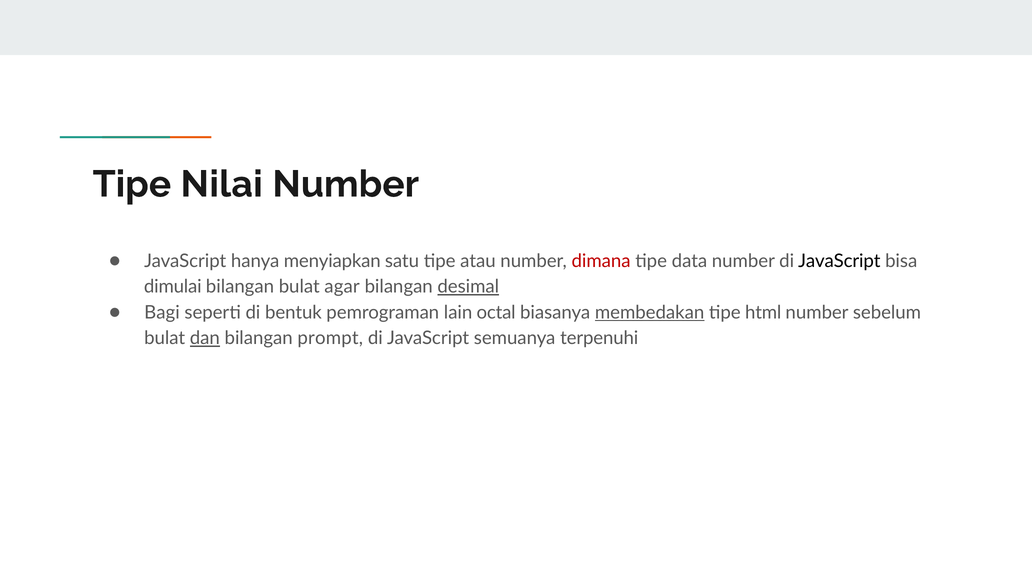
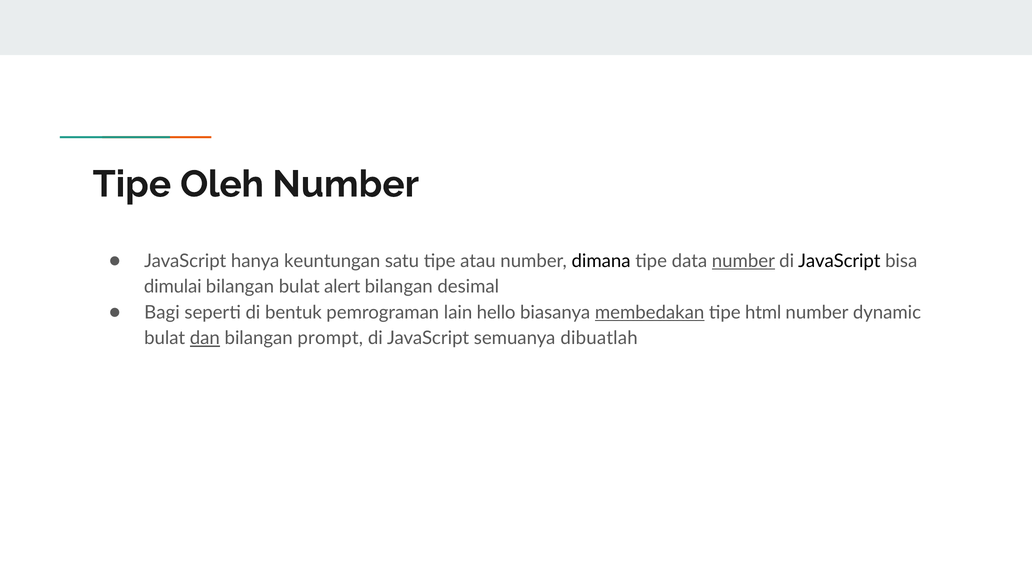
Nilai: Nilai -> Oleh
menyiapkan: menyiapkan -> keuntungan
dimana colour: red -> black
number at (743, 261) underline: none -> present
agar: agar -> alert
desimal underline: present -> none
octal: octal -> hello
sebelum: sebelum -> dynamic
terpenuhi: terpenuhi -> dibuatlah
